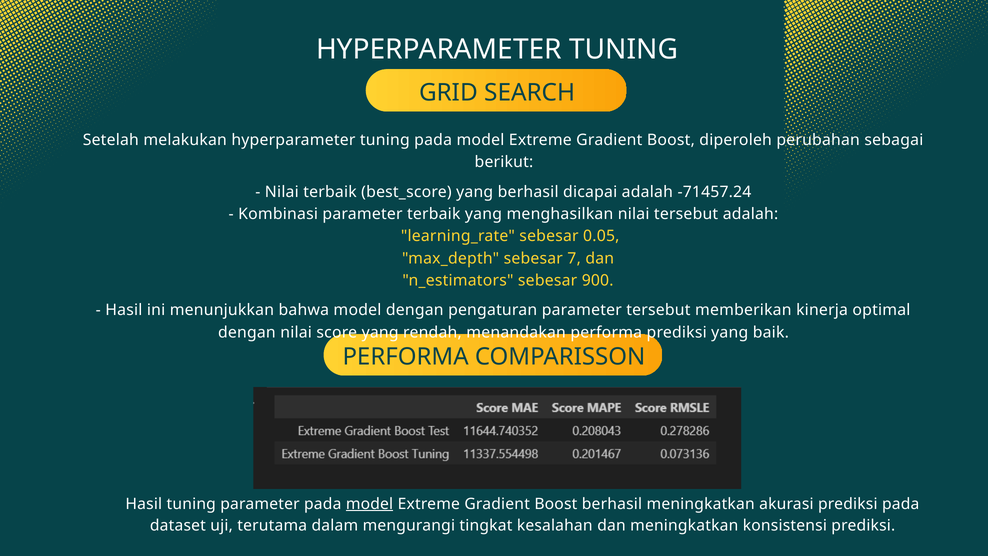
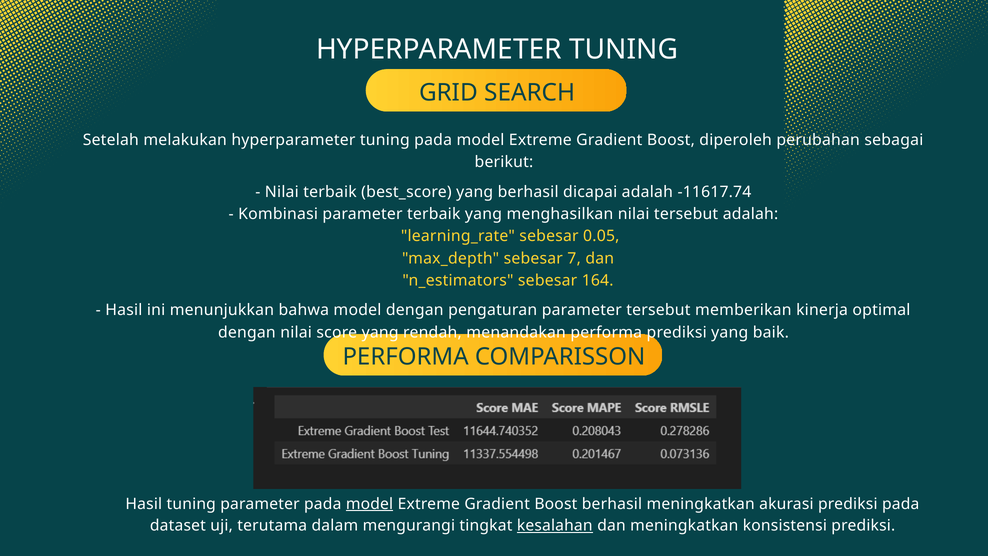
-71457.24: -71457.24 -> -11617.74
900: 900 -> 164
kesalahan underline: none -> present
